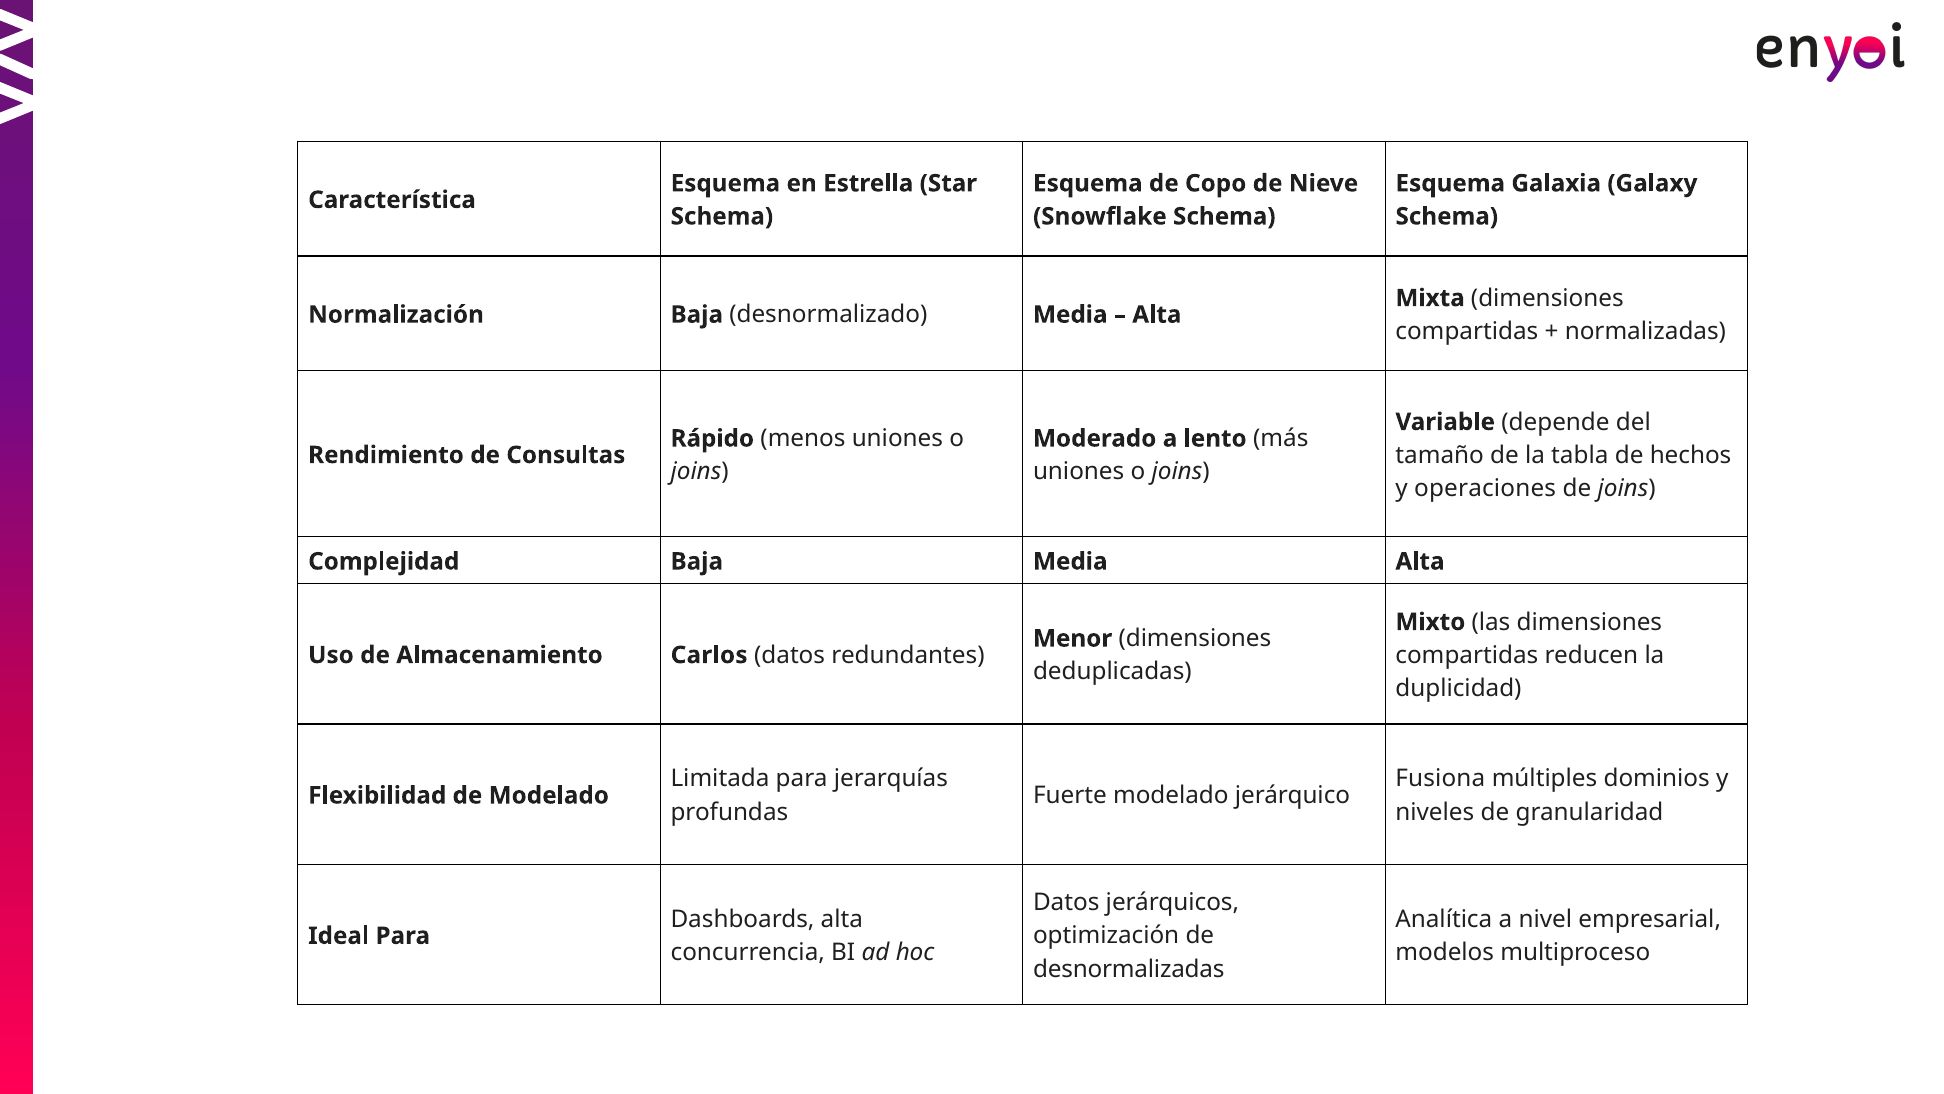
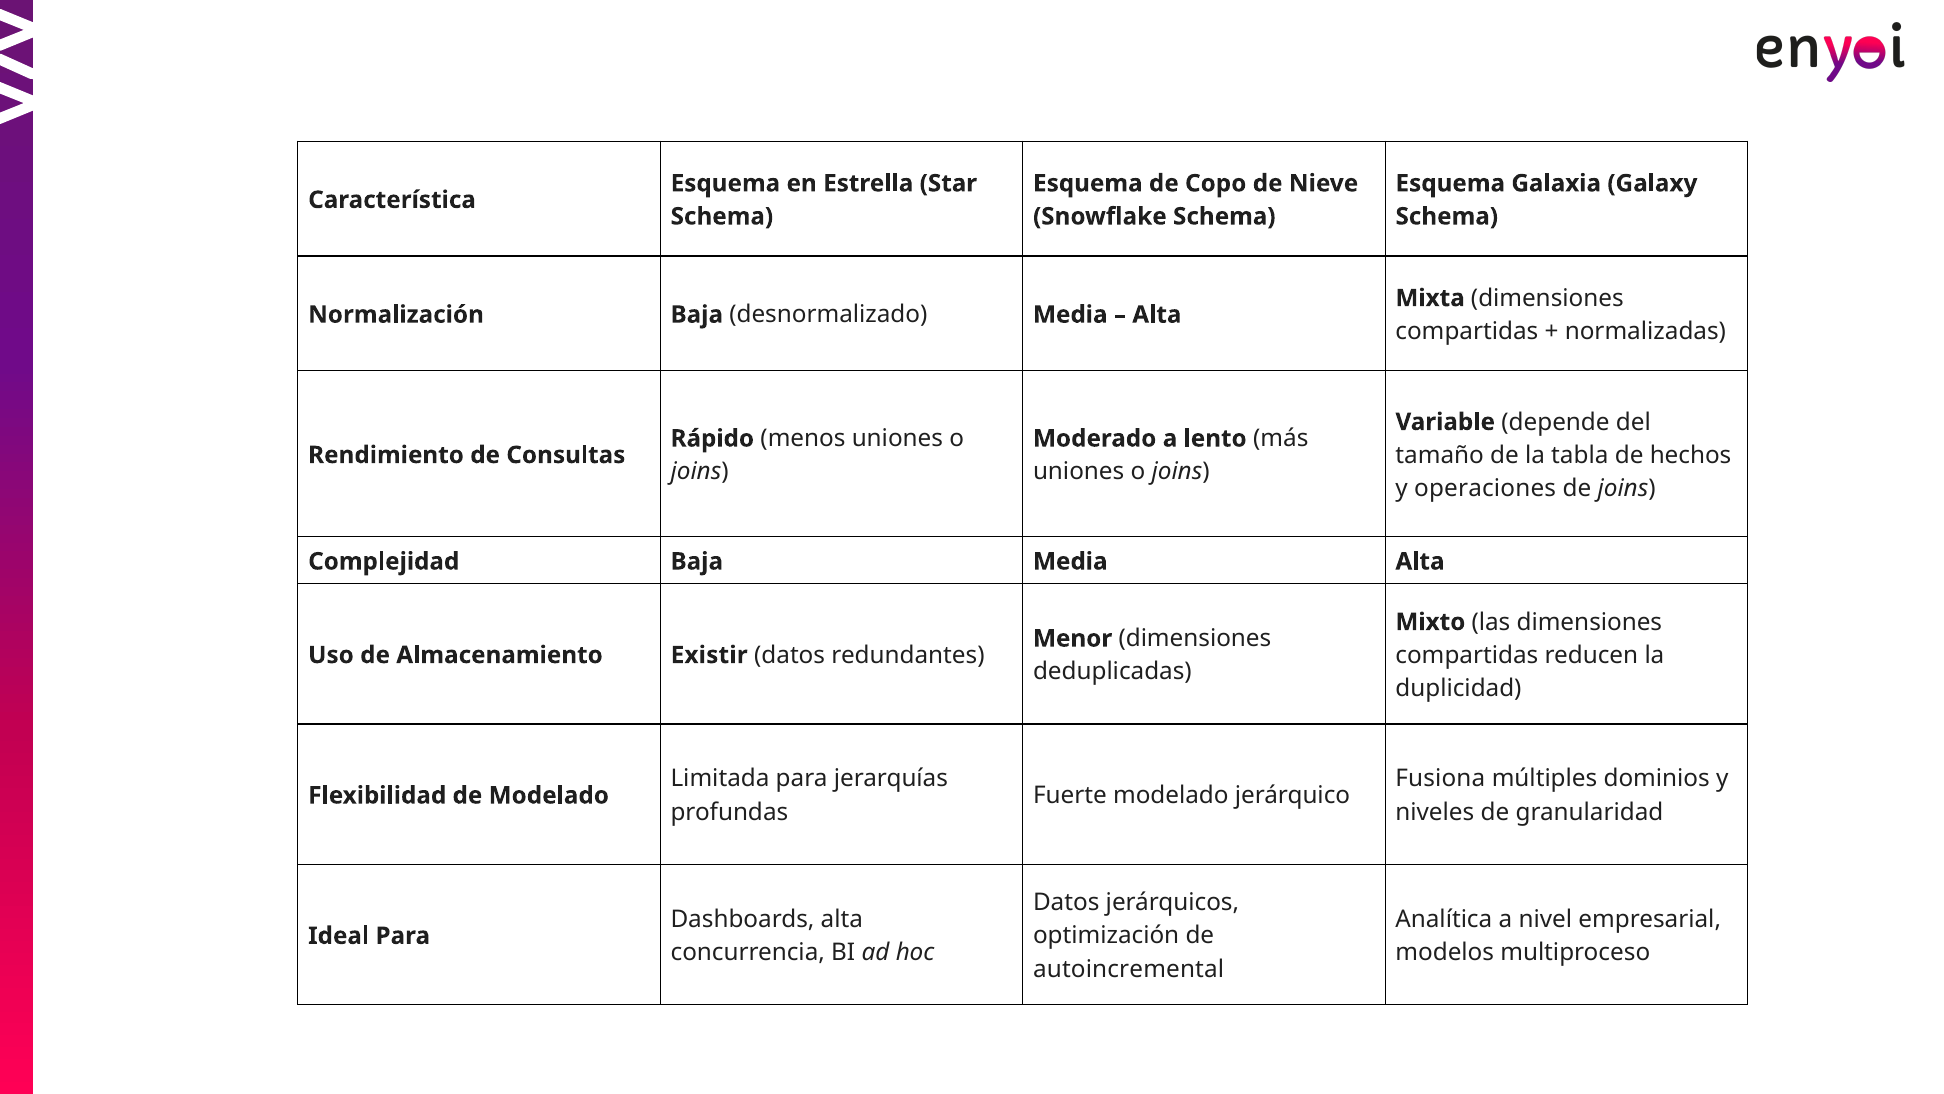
Carlos: Carlos -> Existir
desnormalizadas: desnormalizadas -> autoincremental
